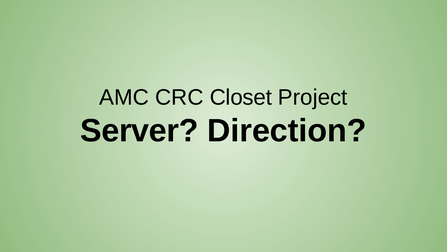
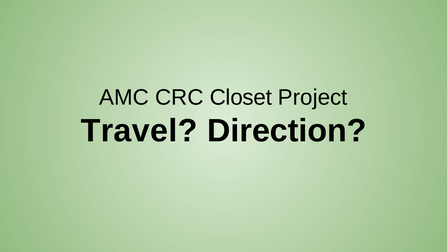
Server: Server -> Travel
